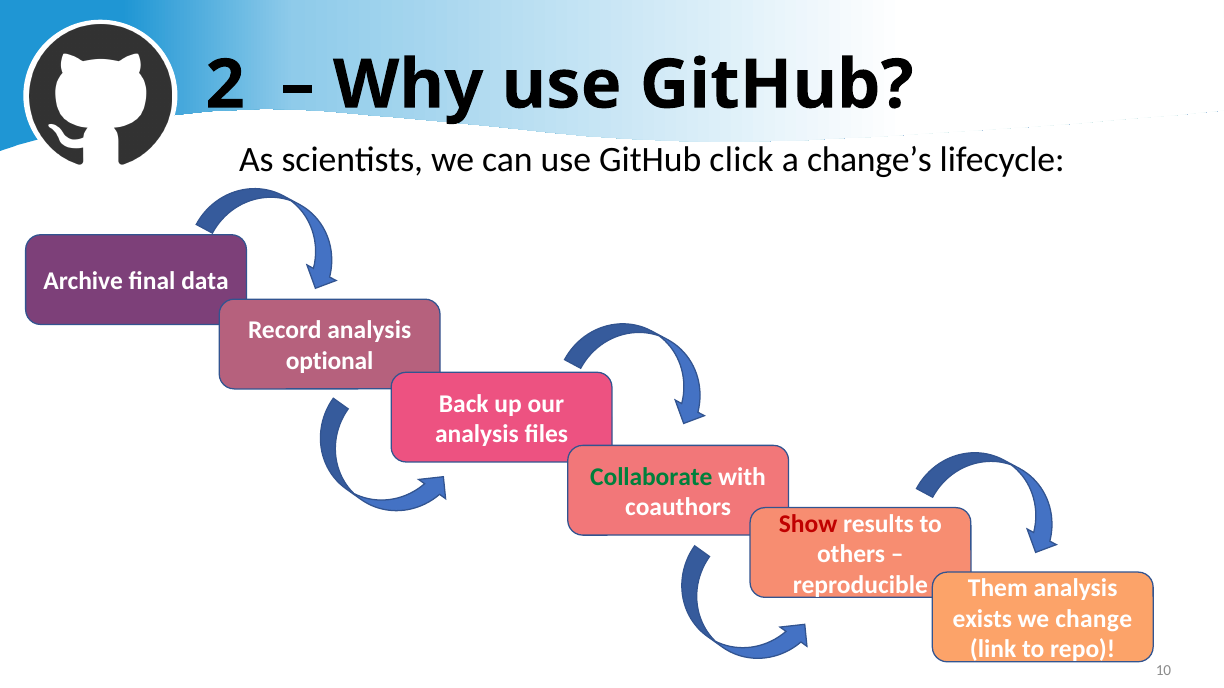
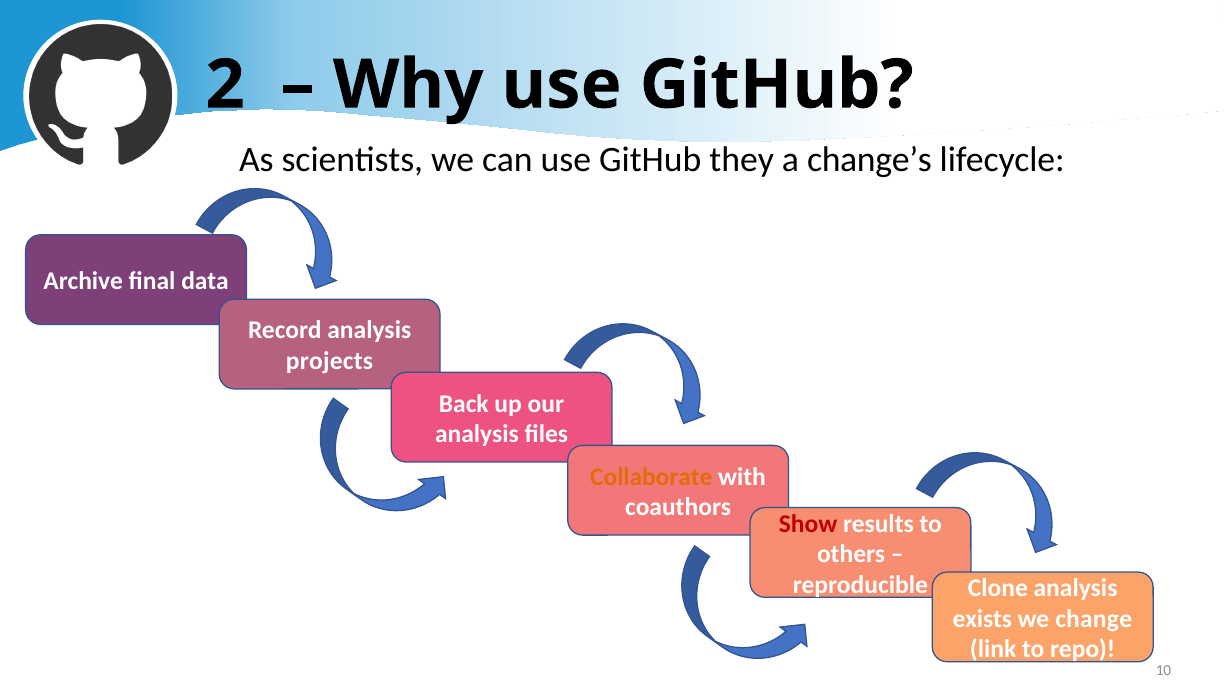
click: click -> they
optional: optional -> projects
Collaborate colour: green -> orange
Them: Them -> Clone
